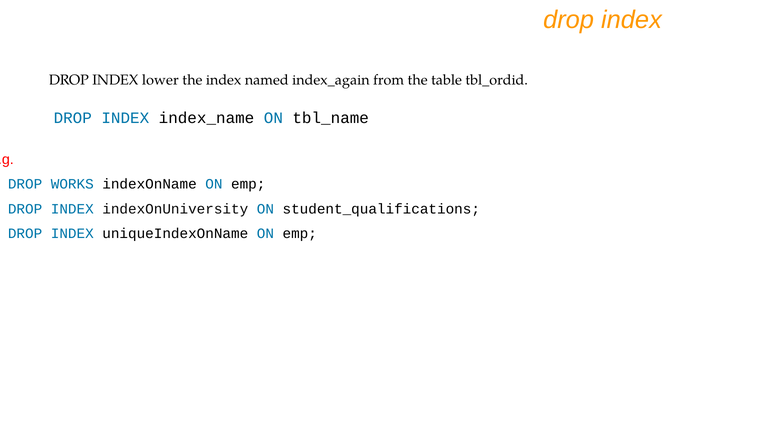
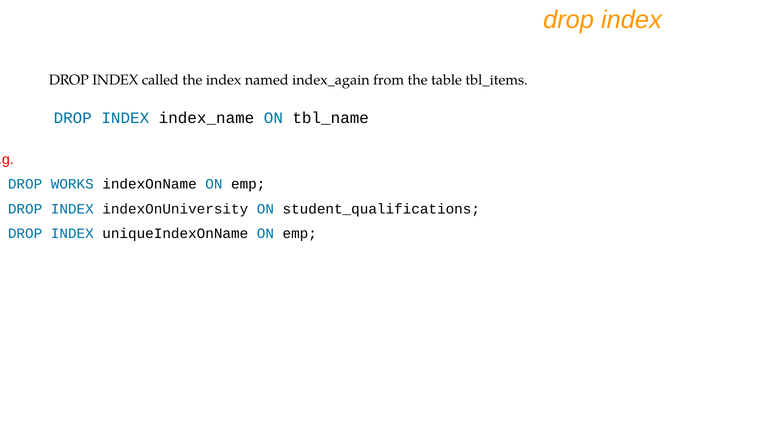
lower: lower -> called
tbl_ordid: tbl_ordid -> tbl_items
